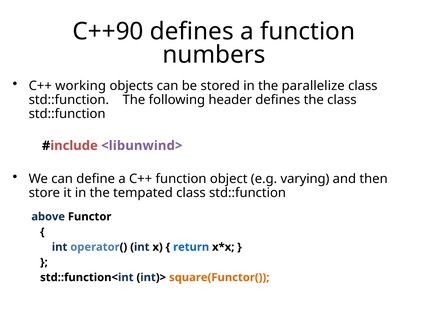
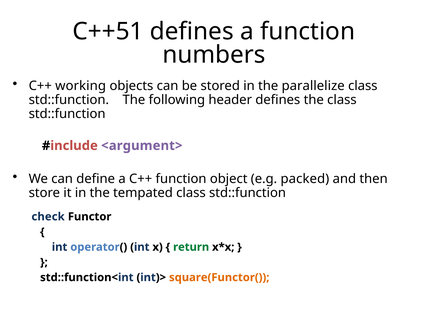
C++90: C++90 -> C++51
<libunwind>: <libunwind> -> <argument>
varying: varying -> packed
above: above -> check
return colour: blue -> green
